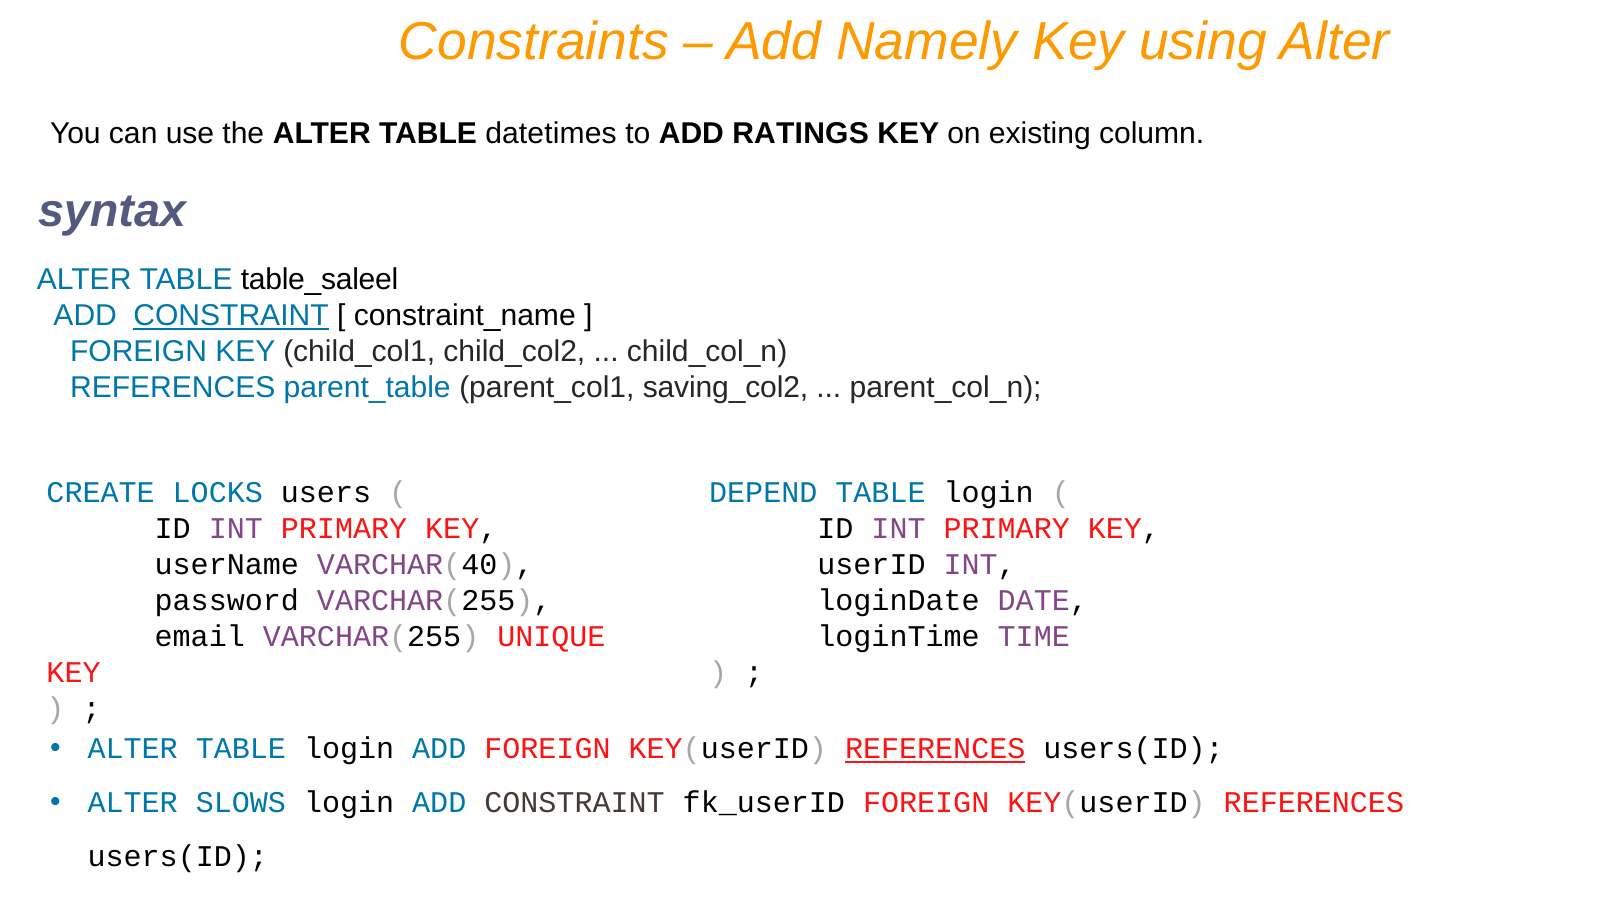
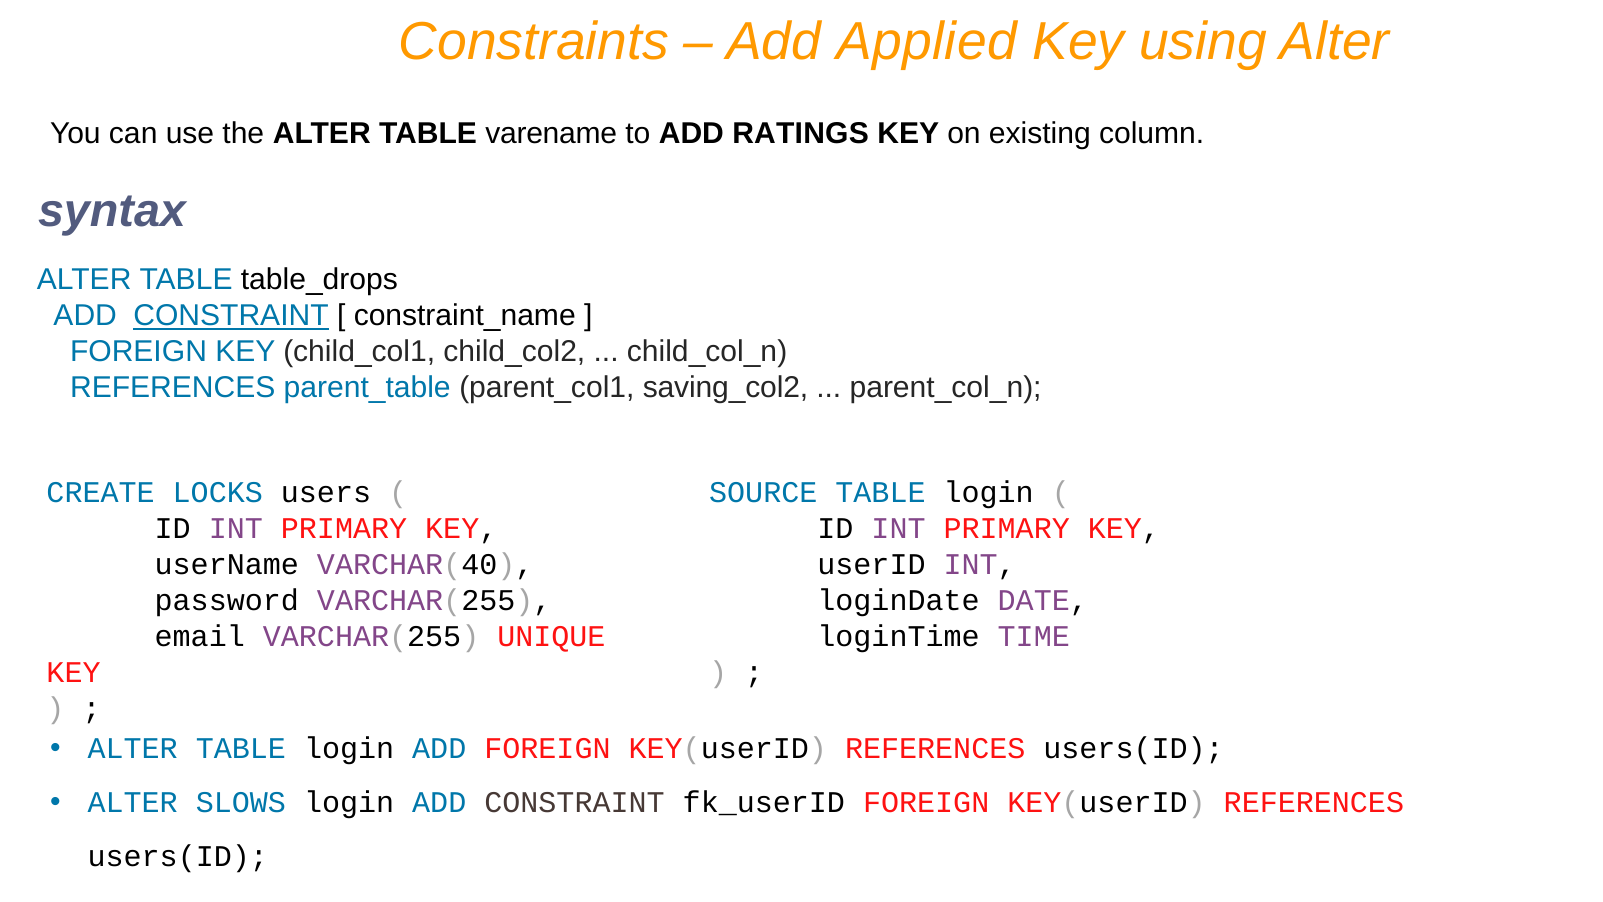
Namely: Namely -> Applied
datetimes: datetimes -> varename
table_saleel: table_saleel -> table_drops
DEPEND: DEPEND -> SOURCE
REFERENCES at (935, 749) underline: present -> none
